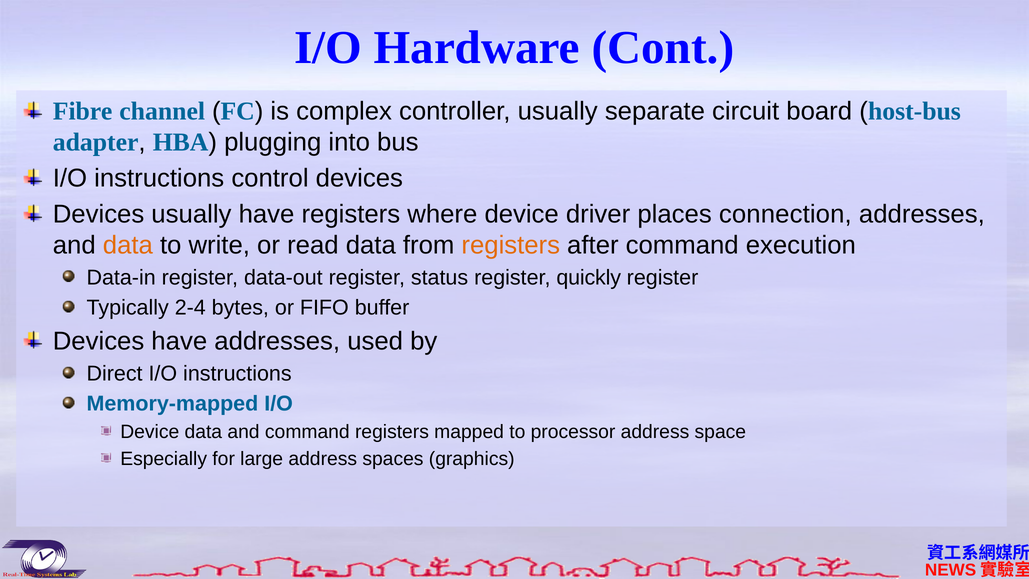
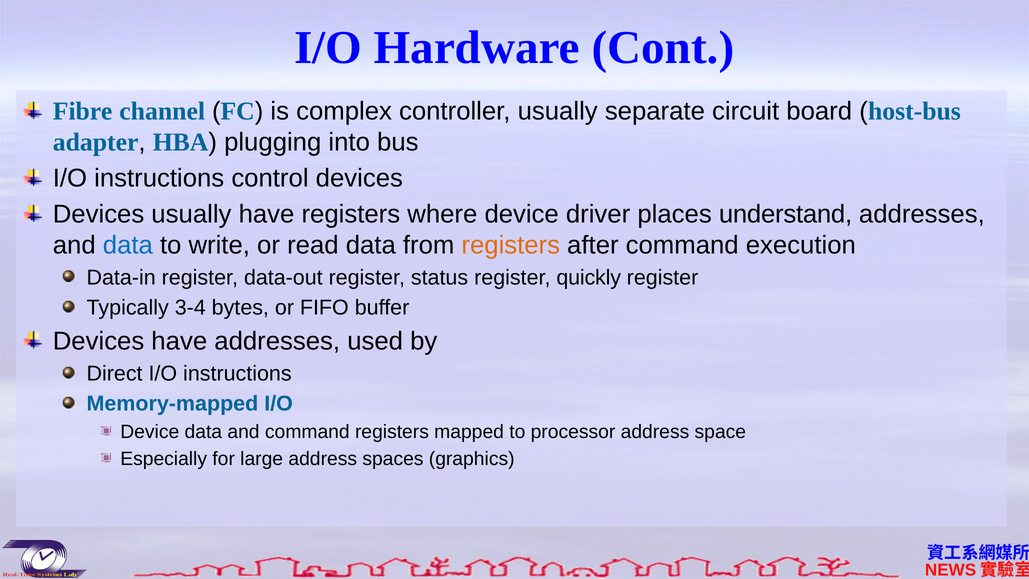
connection: connection -> understand
data at (128, 245) colour: orange -> blue
2-4: 2-4 -> 3-4
